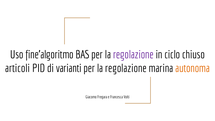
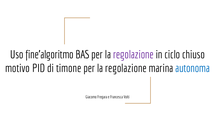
articoli: articoli -> motivo
varianti: varianti -> timone
autonoma colour: orange -> blue
